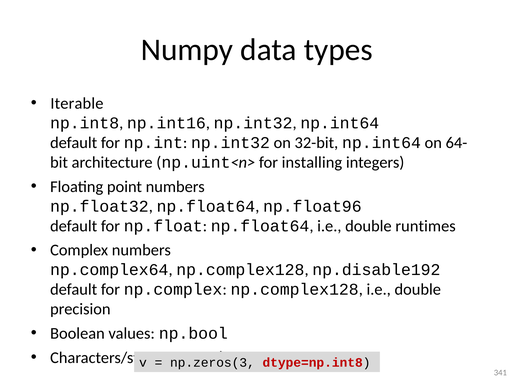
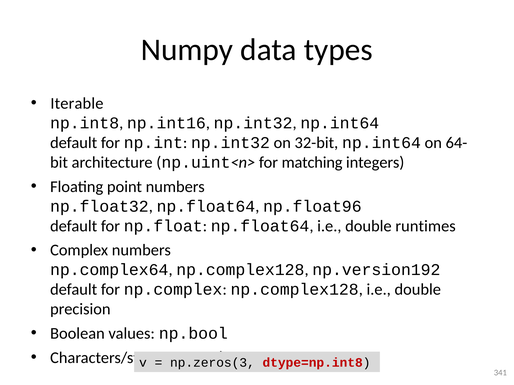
installing: installing -> matching
np.disable192: np.disable192 -> np.version192
